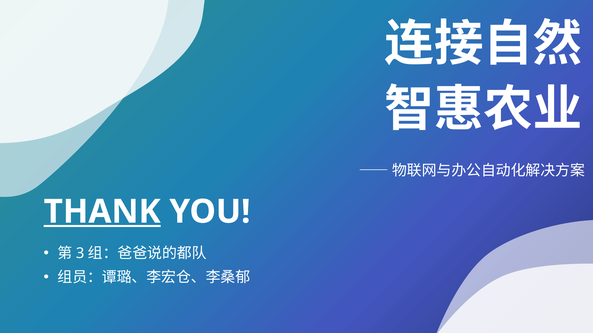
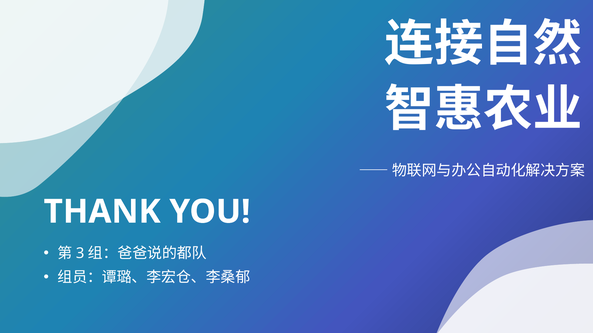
THANK underline: present -> none
